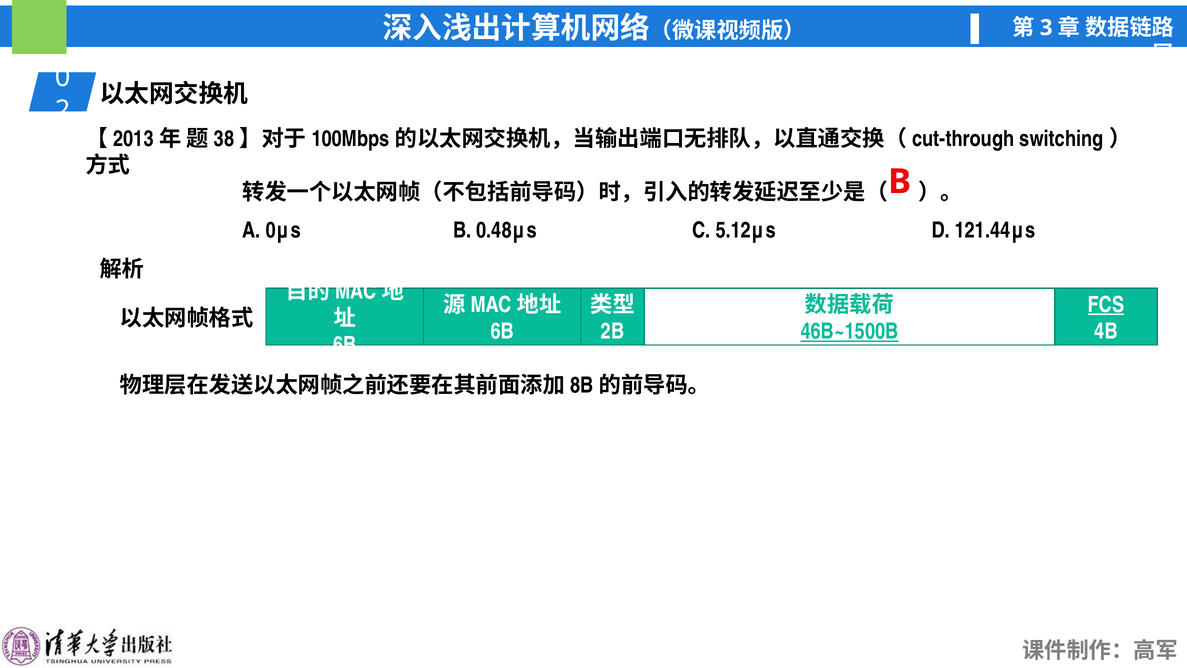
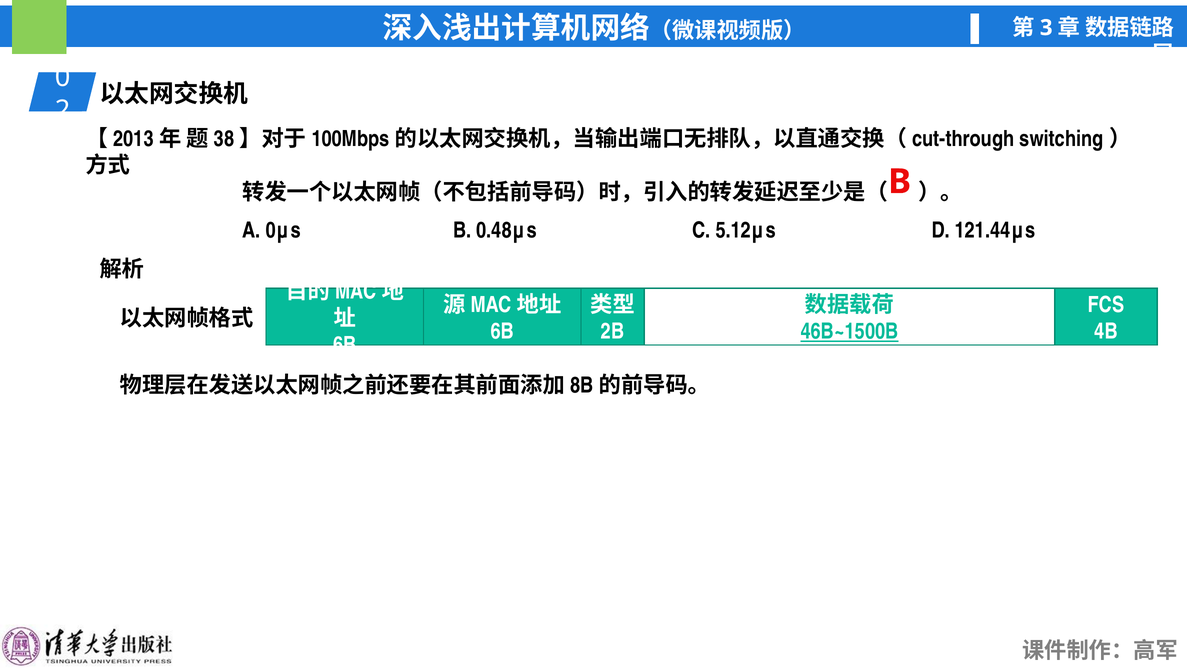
FCS underline: present -> none
